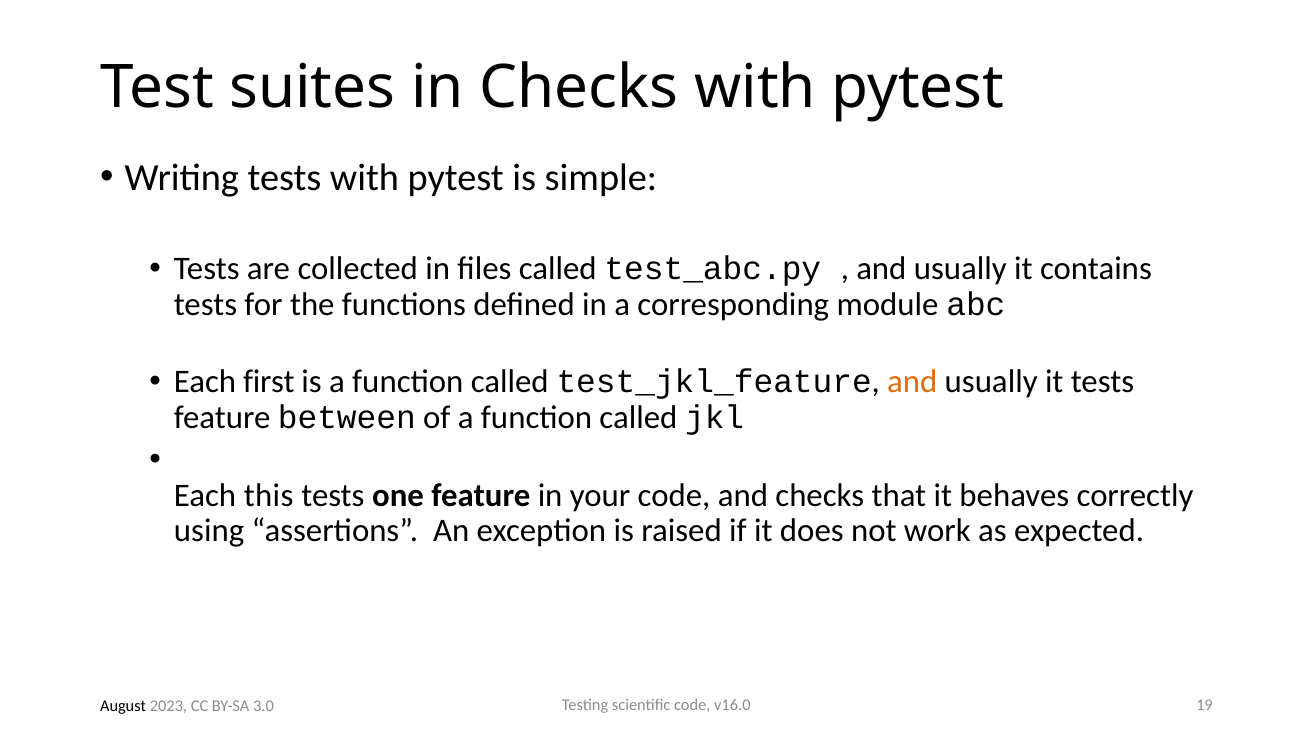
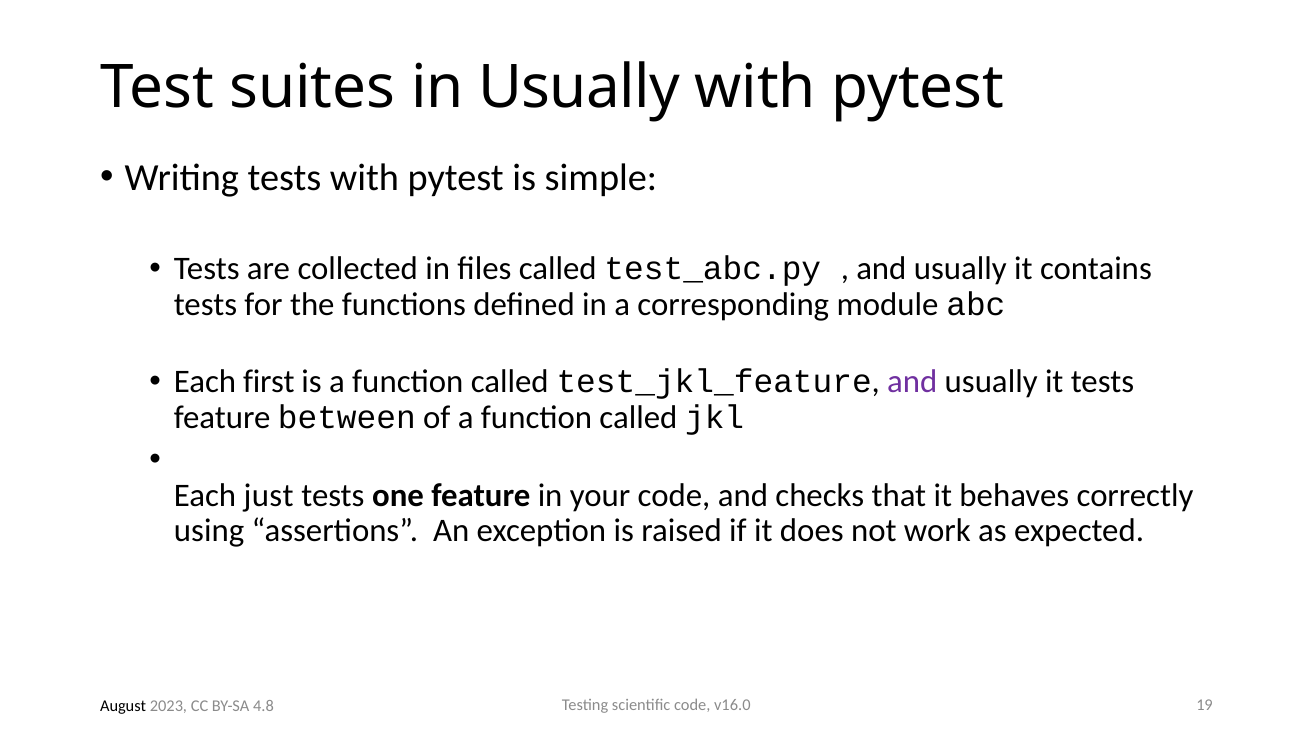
in Checks: Checks -> Usually
and at (912, 382) colour: orange -> purple
this: this -> just
3.0: 3.0 -> 4.8
